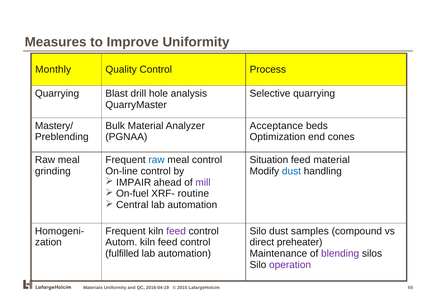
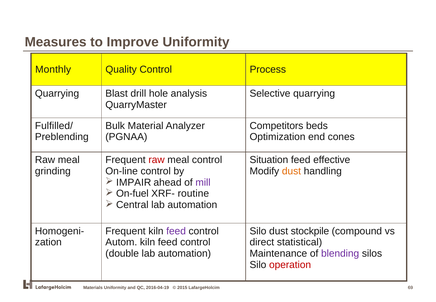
Mastery/: Mastery/ -> Fulfilled/
Acceptance: Acceptance -> Competitors
raw at (157, 160) colour: blue -> red
feed material: material -> effective
dust at (291, 171) colour: blue -> orange
samples: samples -> stockpile
preheater: preheater -> statistical
fulfilled: fulfilled -> double
operation colour: purple -> red
